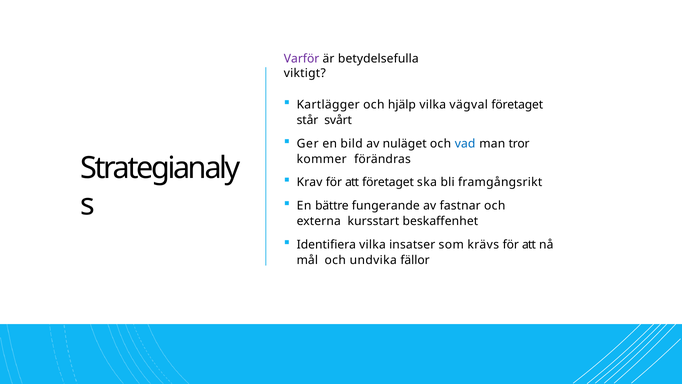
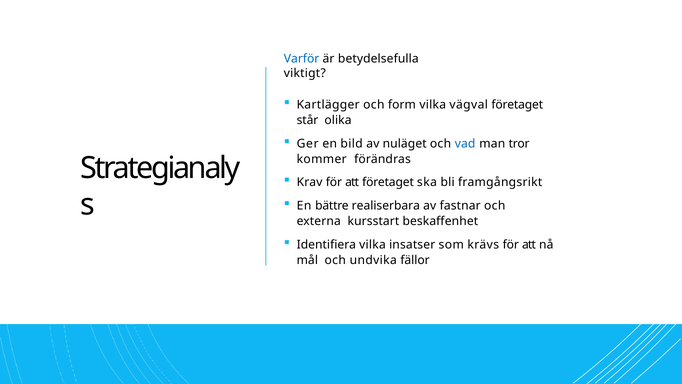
Varför colour: purple -> blue
hjälp: hjälp -> form
svårt: svårt -> olika
fungerande: fungerande -> realiserbara
